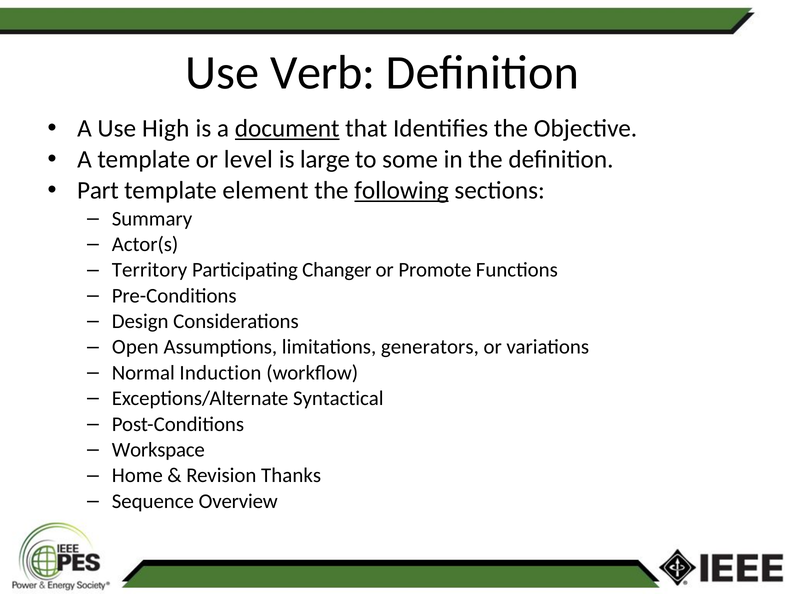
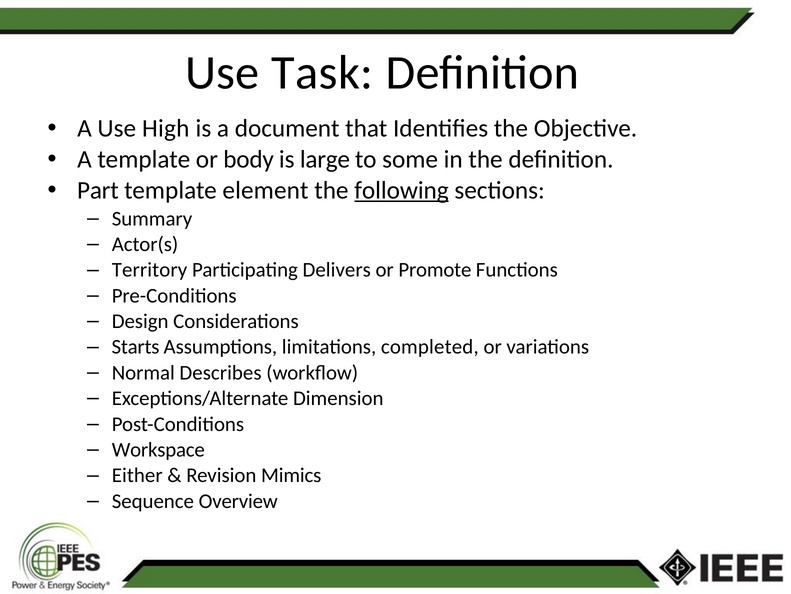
Verb: Verb -> Task
document underline: present -> none
level: level -> body
Changer: Changer -> Delivers
Open: Open -> Starts
generators: generators -> completed
Induction: Induction -> Describes
Syntactical: Syntactical -> Dimension
Home: Home -> Either
Thanks: Thanks -> Mimics
